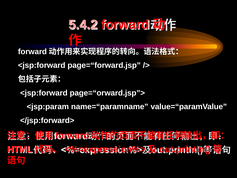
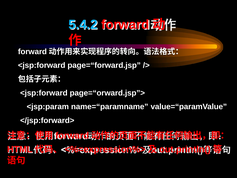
5.4.2 colour: pink -> light blue
